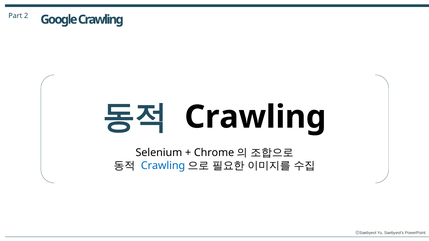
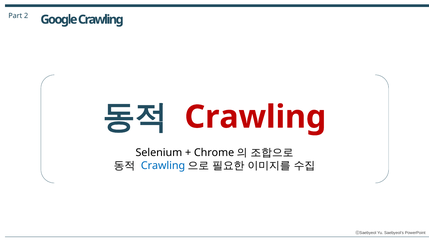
Crawling at (255, 117) colour: black -> red
